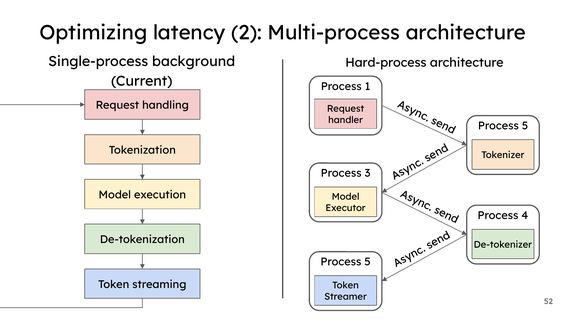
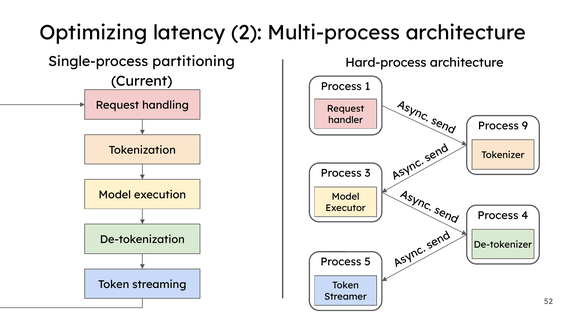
background: background -> partitioning
5 at (525, 126): 5 -> 9
